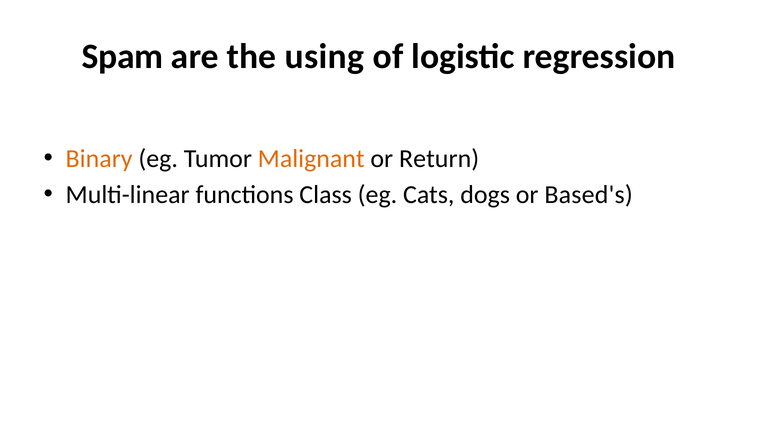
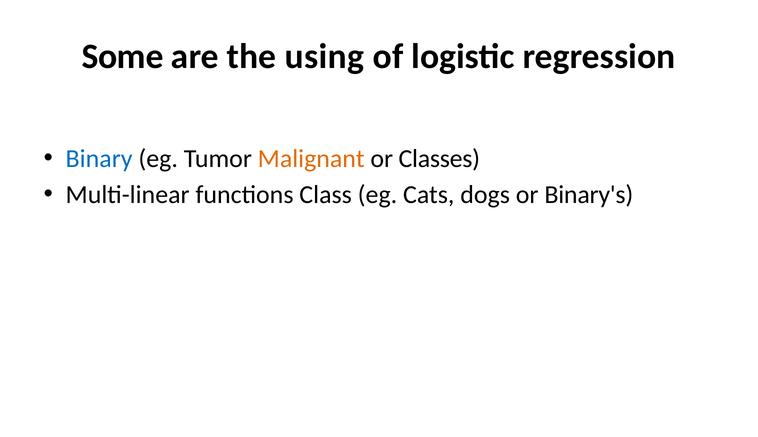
Spam: Spam -> Some
Binary colour: orange -> blue
Return: Return -> Classes
Based's: Based's -> Binary's
